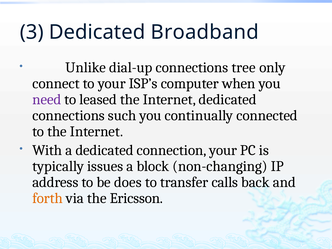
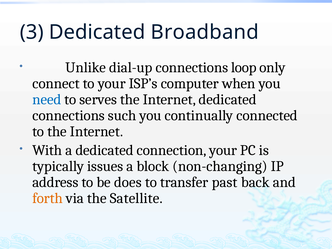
tree: tree -> loop
need colour: purple -> blue
leased: leased -> serves
calls: calls -> past
Ericsson: Ericsson -> Satellite
